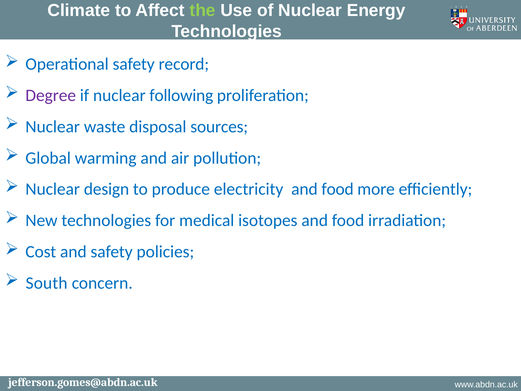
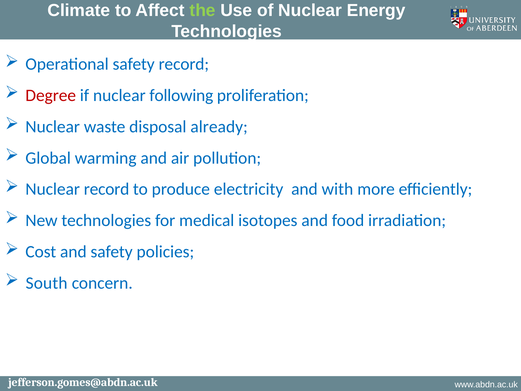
Degree colour: purple -> red
sources: sources -> already
Nuclear design: design -> record
electricity and food: food -> with
